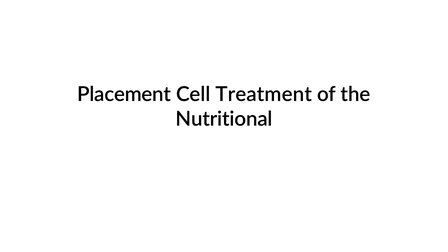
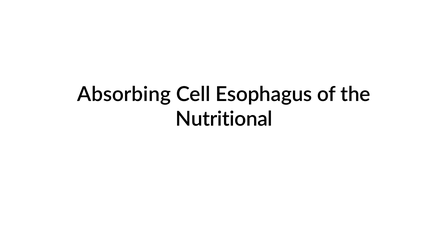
Placement: Placement -> Absorbing
Treatment: Treatment -> Esophagus
